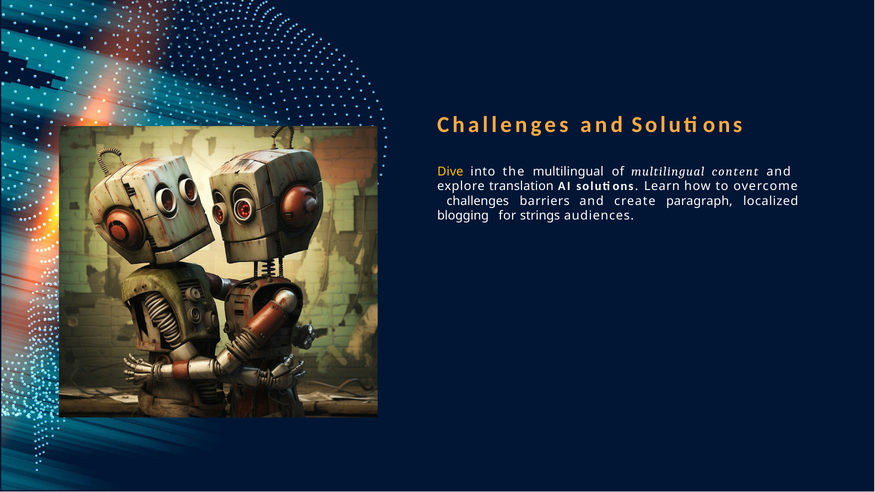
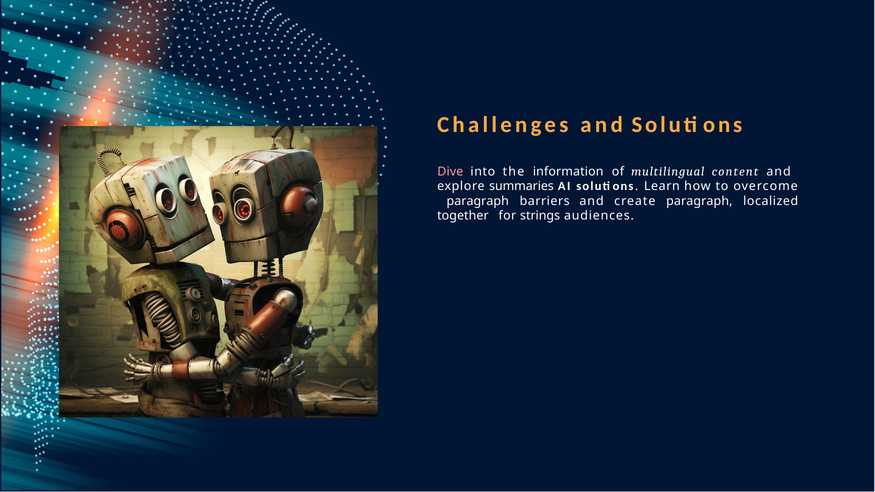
Dive colour: yellow -> pink
the multilingual: multilingual -> information
translation: translation -> summaries
challenges at (478, 201): challenges -> paragraph
blogging: blogging -> together
